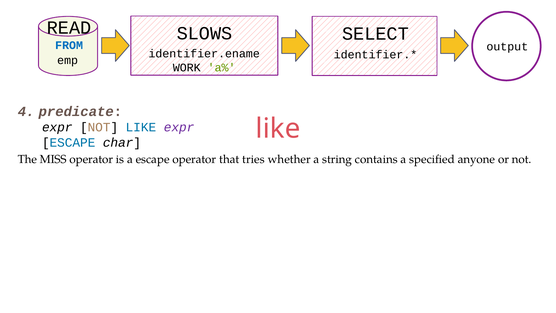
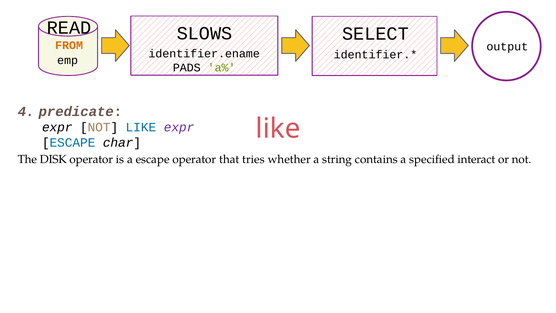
FROM colour: blue -> orange
WORK: WORK -> PADS
MISS: MISS -> DISK
anyone: anyone -> interact
